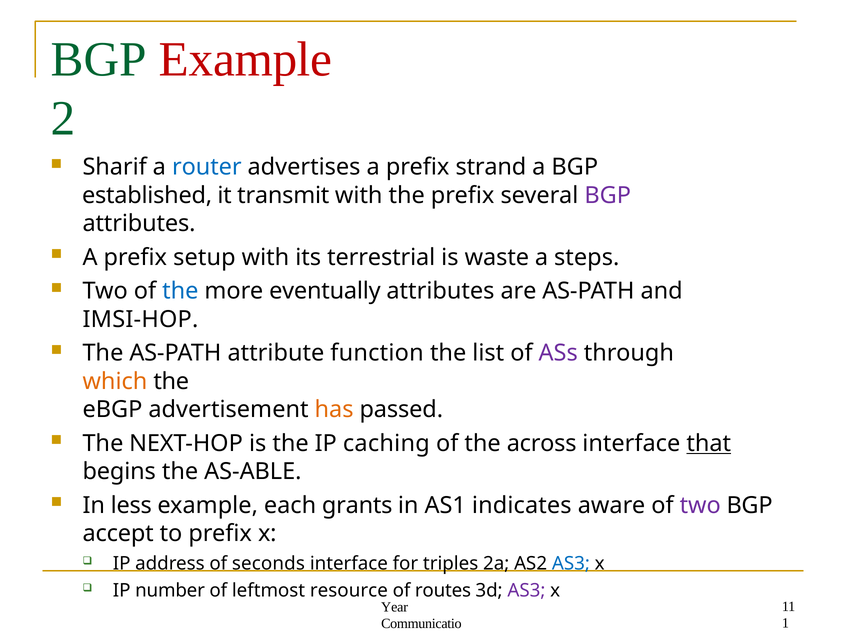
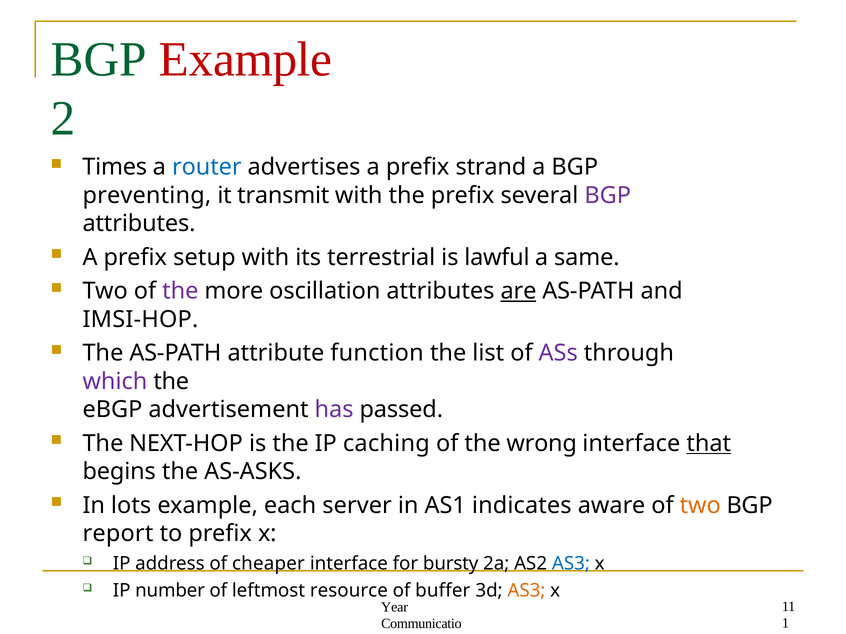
Sharif: Sharif -> Times
established: established -> preventing
waste: waste -> lawful
steps: steps -> same
the at (180, 291) colour: blue -> purple
eventually: eventually -> oscillation
are underline: none -> present
which colour: orange -> purple
has colour: orange -> purple
across: across -> wrong
AS-ABLE: AS-ABLE -> AS-ASKS
less: less -> lots
grants: grants -> server
two at (700, 506) colour: purple -> orange
accept: accept -> report
seconds: seconds -> cheaper
triples: triples -> bursty
routes: routes -> buffer
AS3 at (526, 591) colour: purple -> orange
